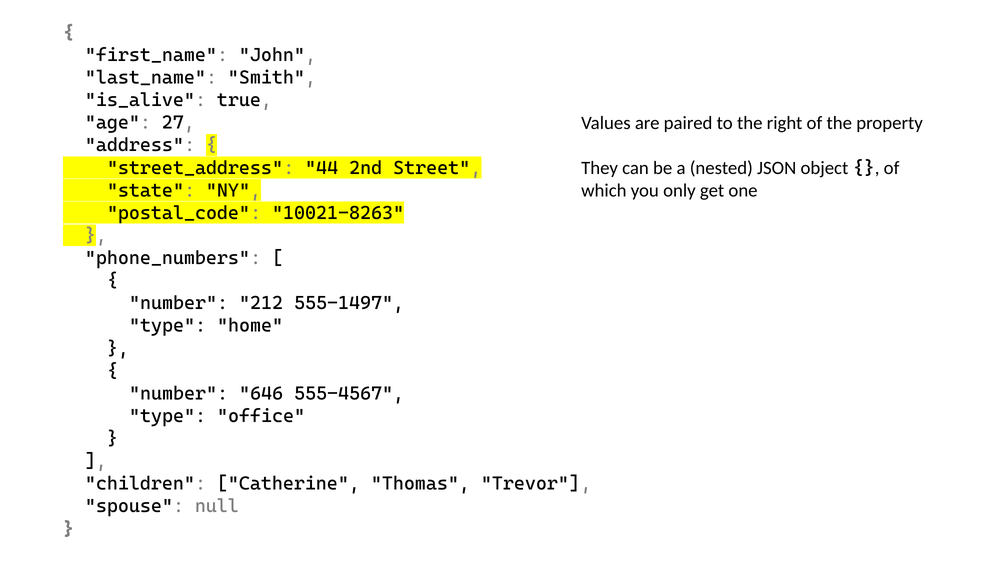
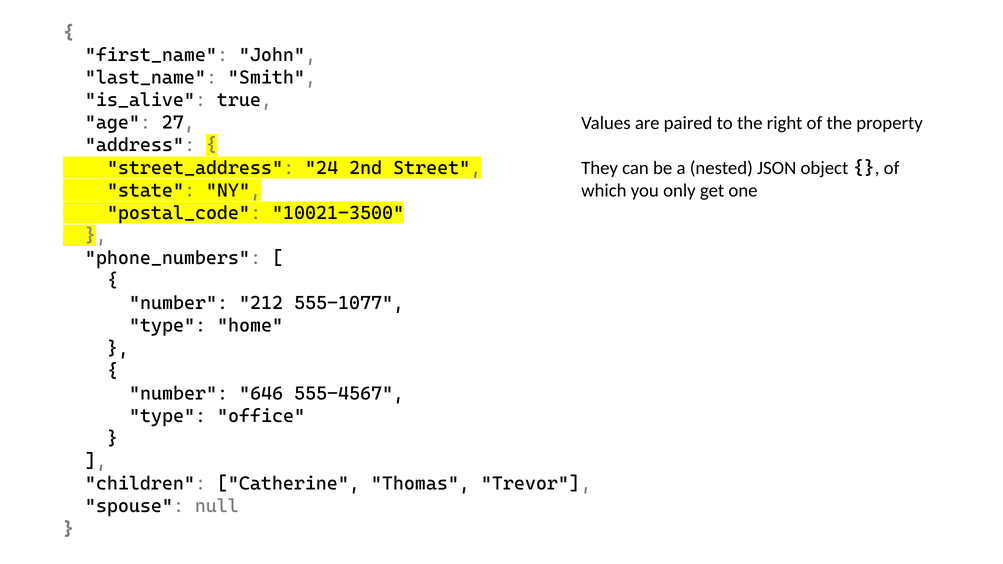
44: 44 -> 24
10021-8263: 10021-8263 -> 10021-3500
555-1497: 555-1497 -> 555-1077
